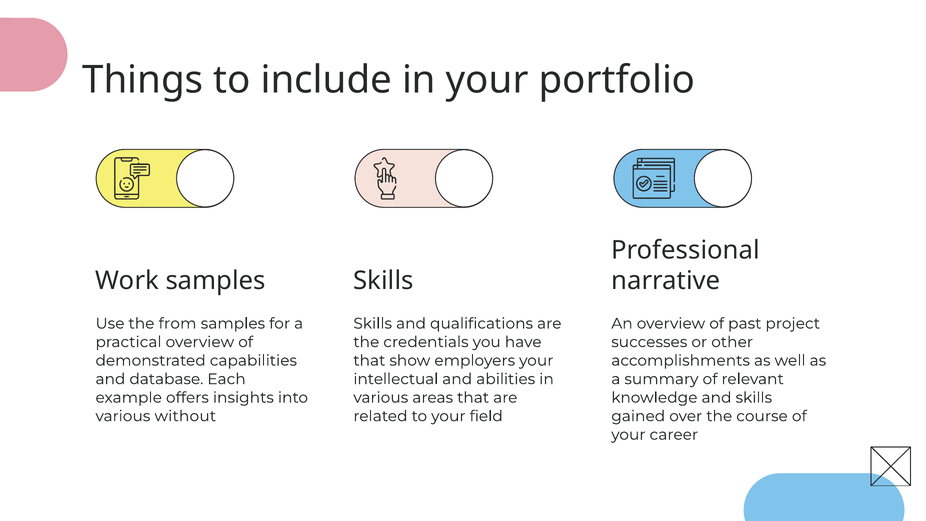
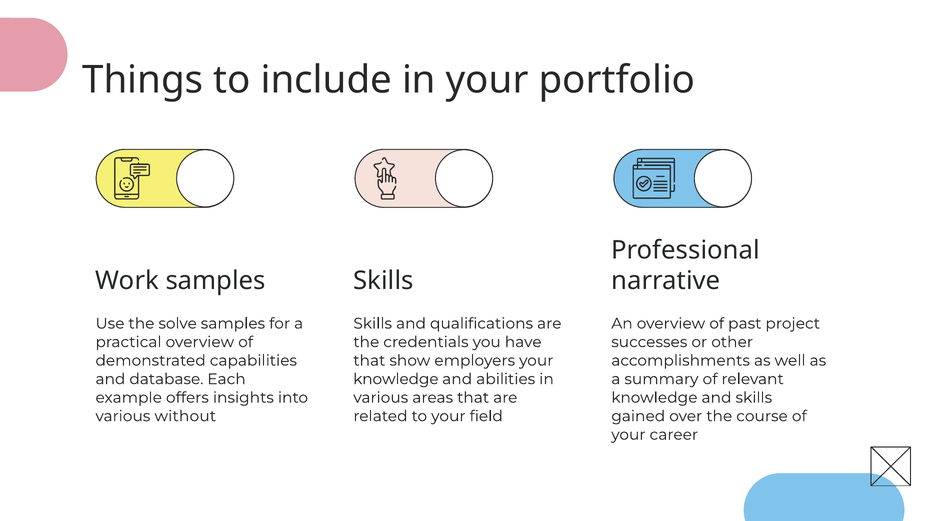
from: from -> solve
intellectual at (396, 379): intellectual -> knowledge
